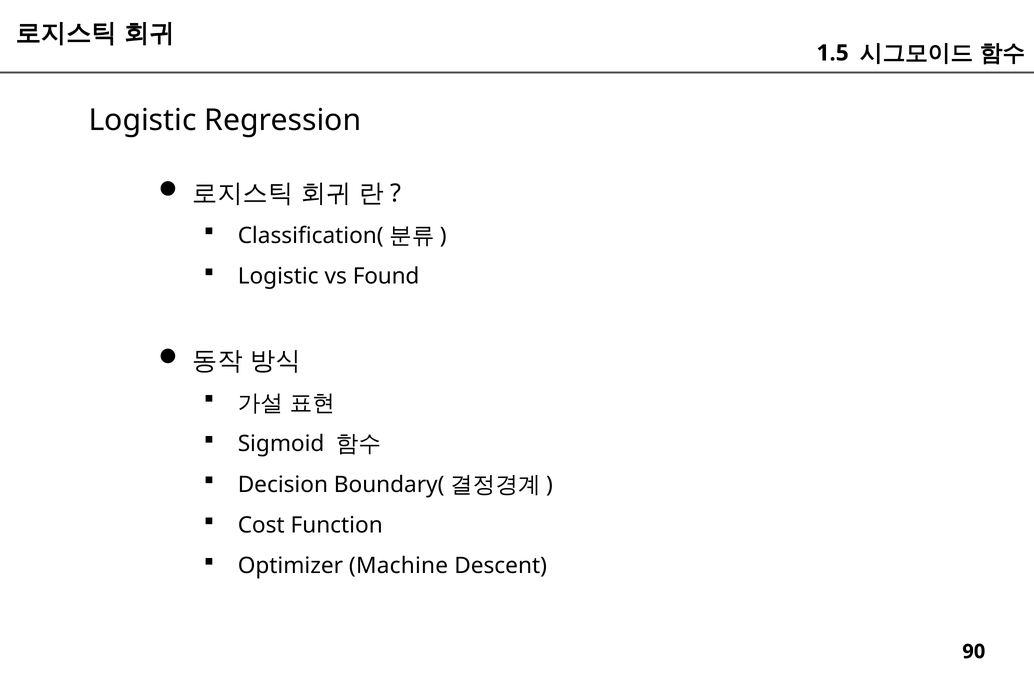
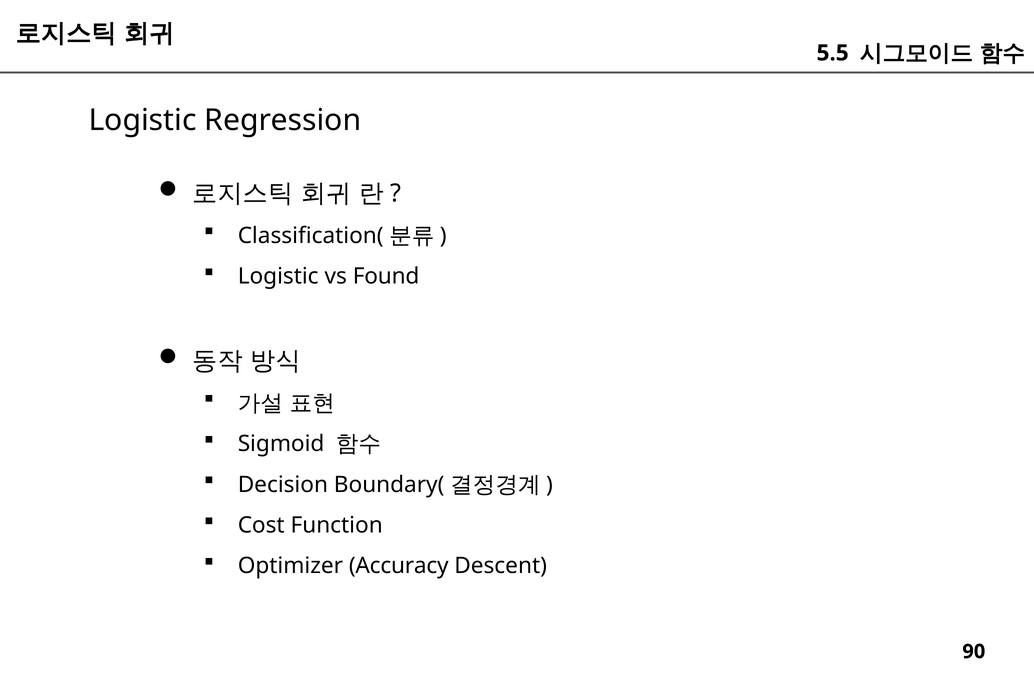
1.5: 1.5 -> 5.5
Machine: Machine -> Accuracy
